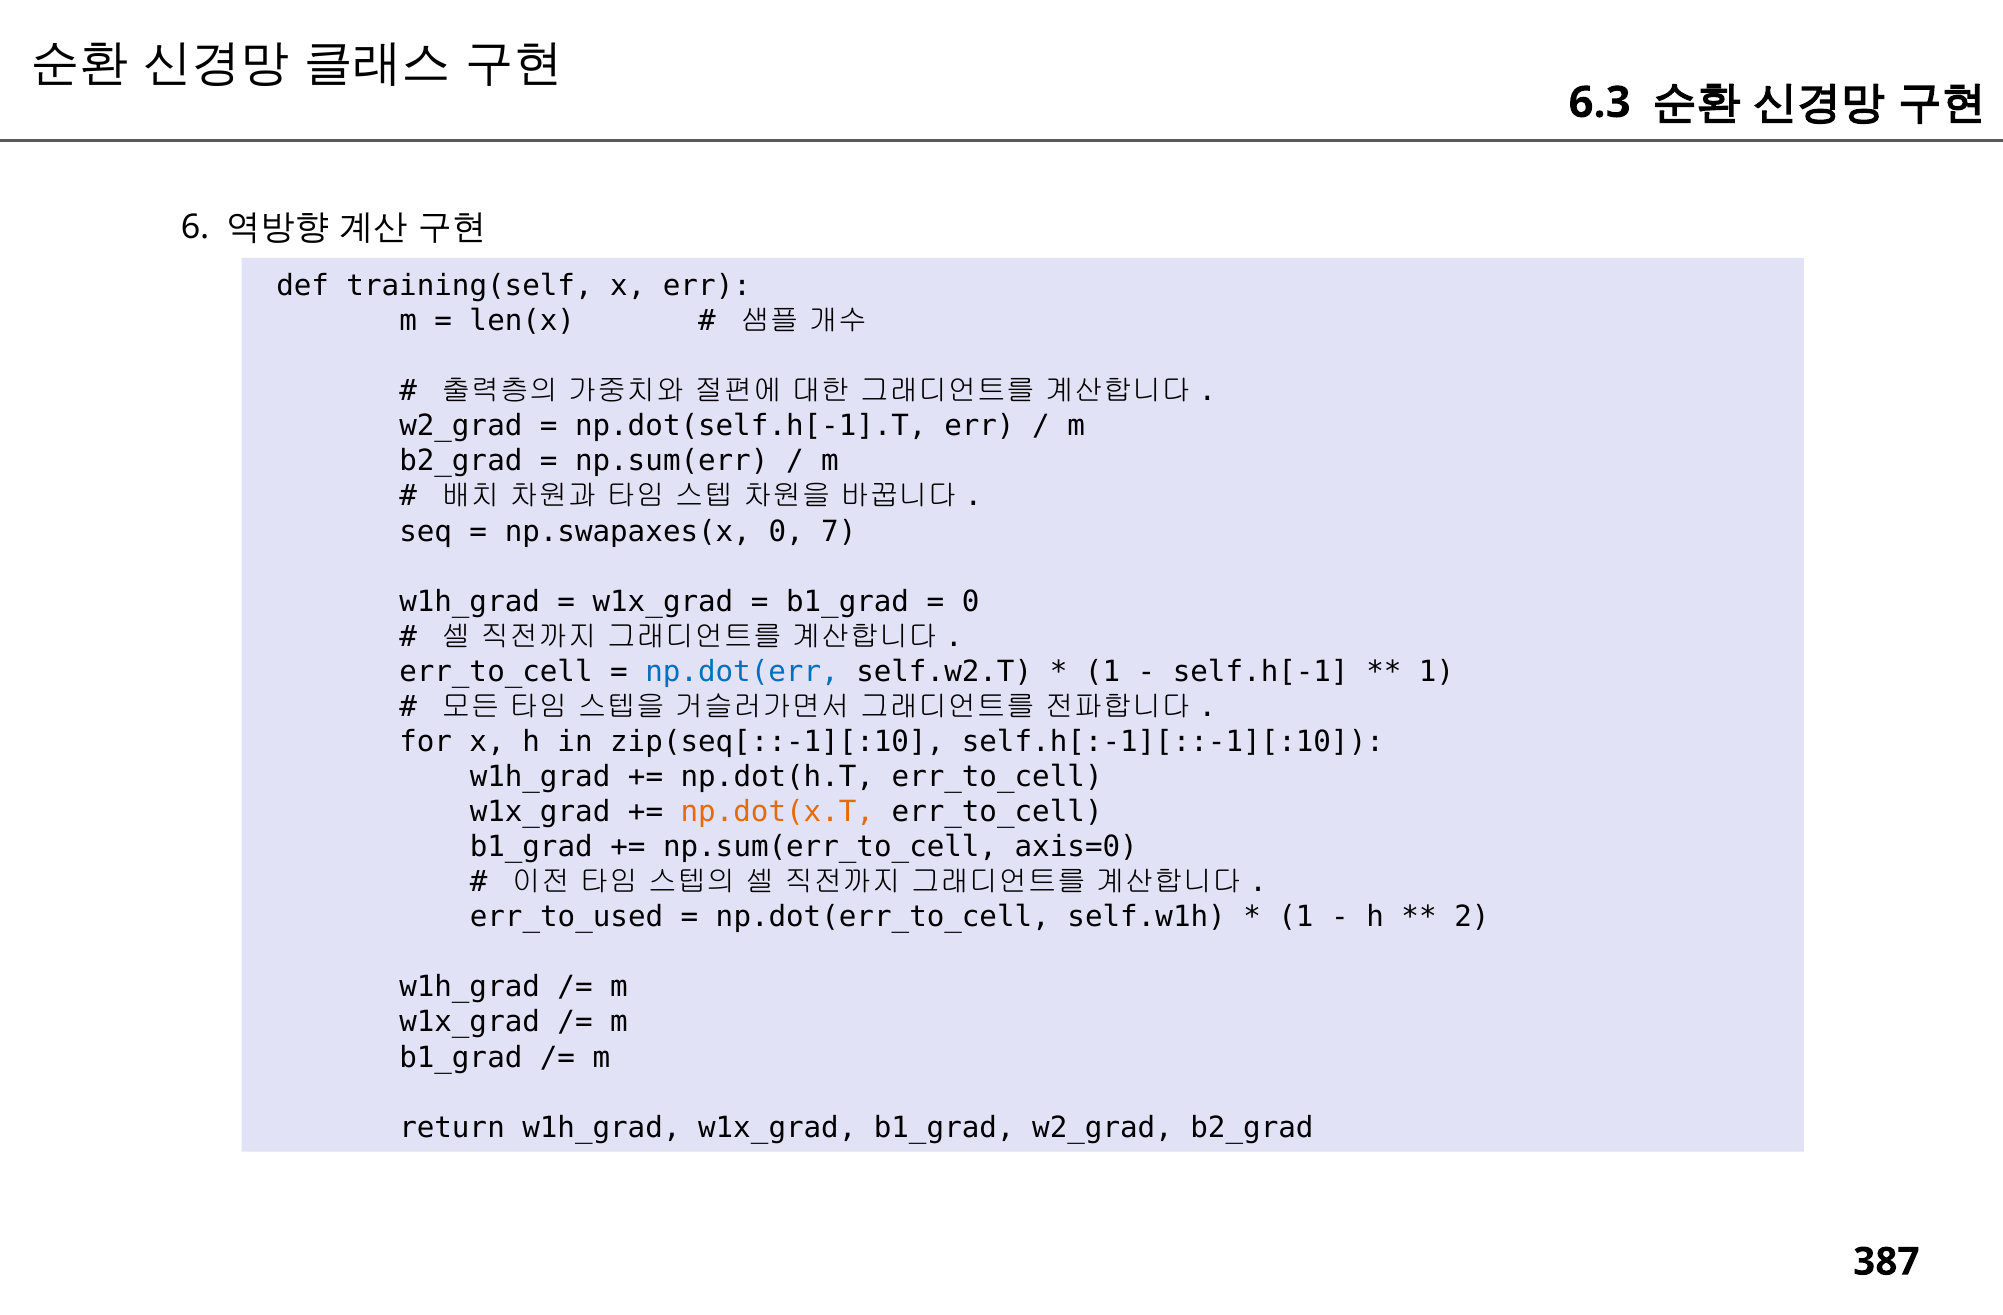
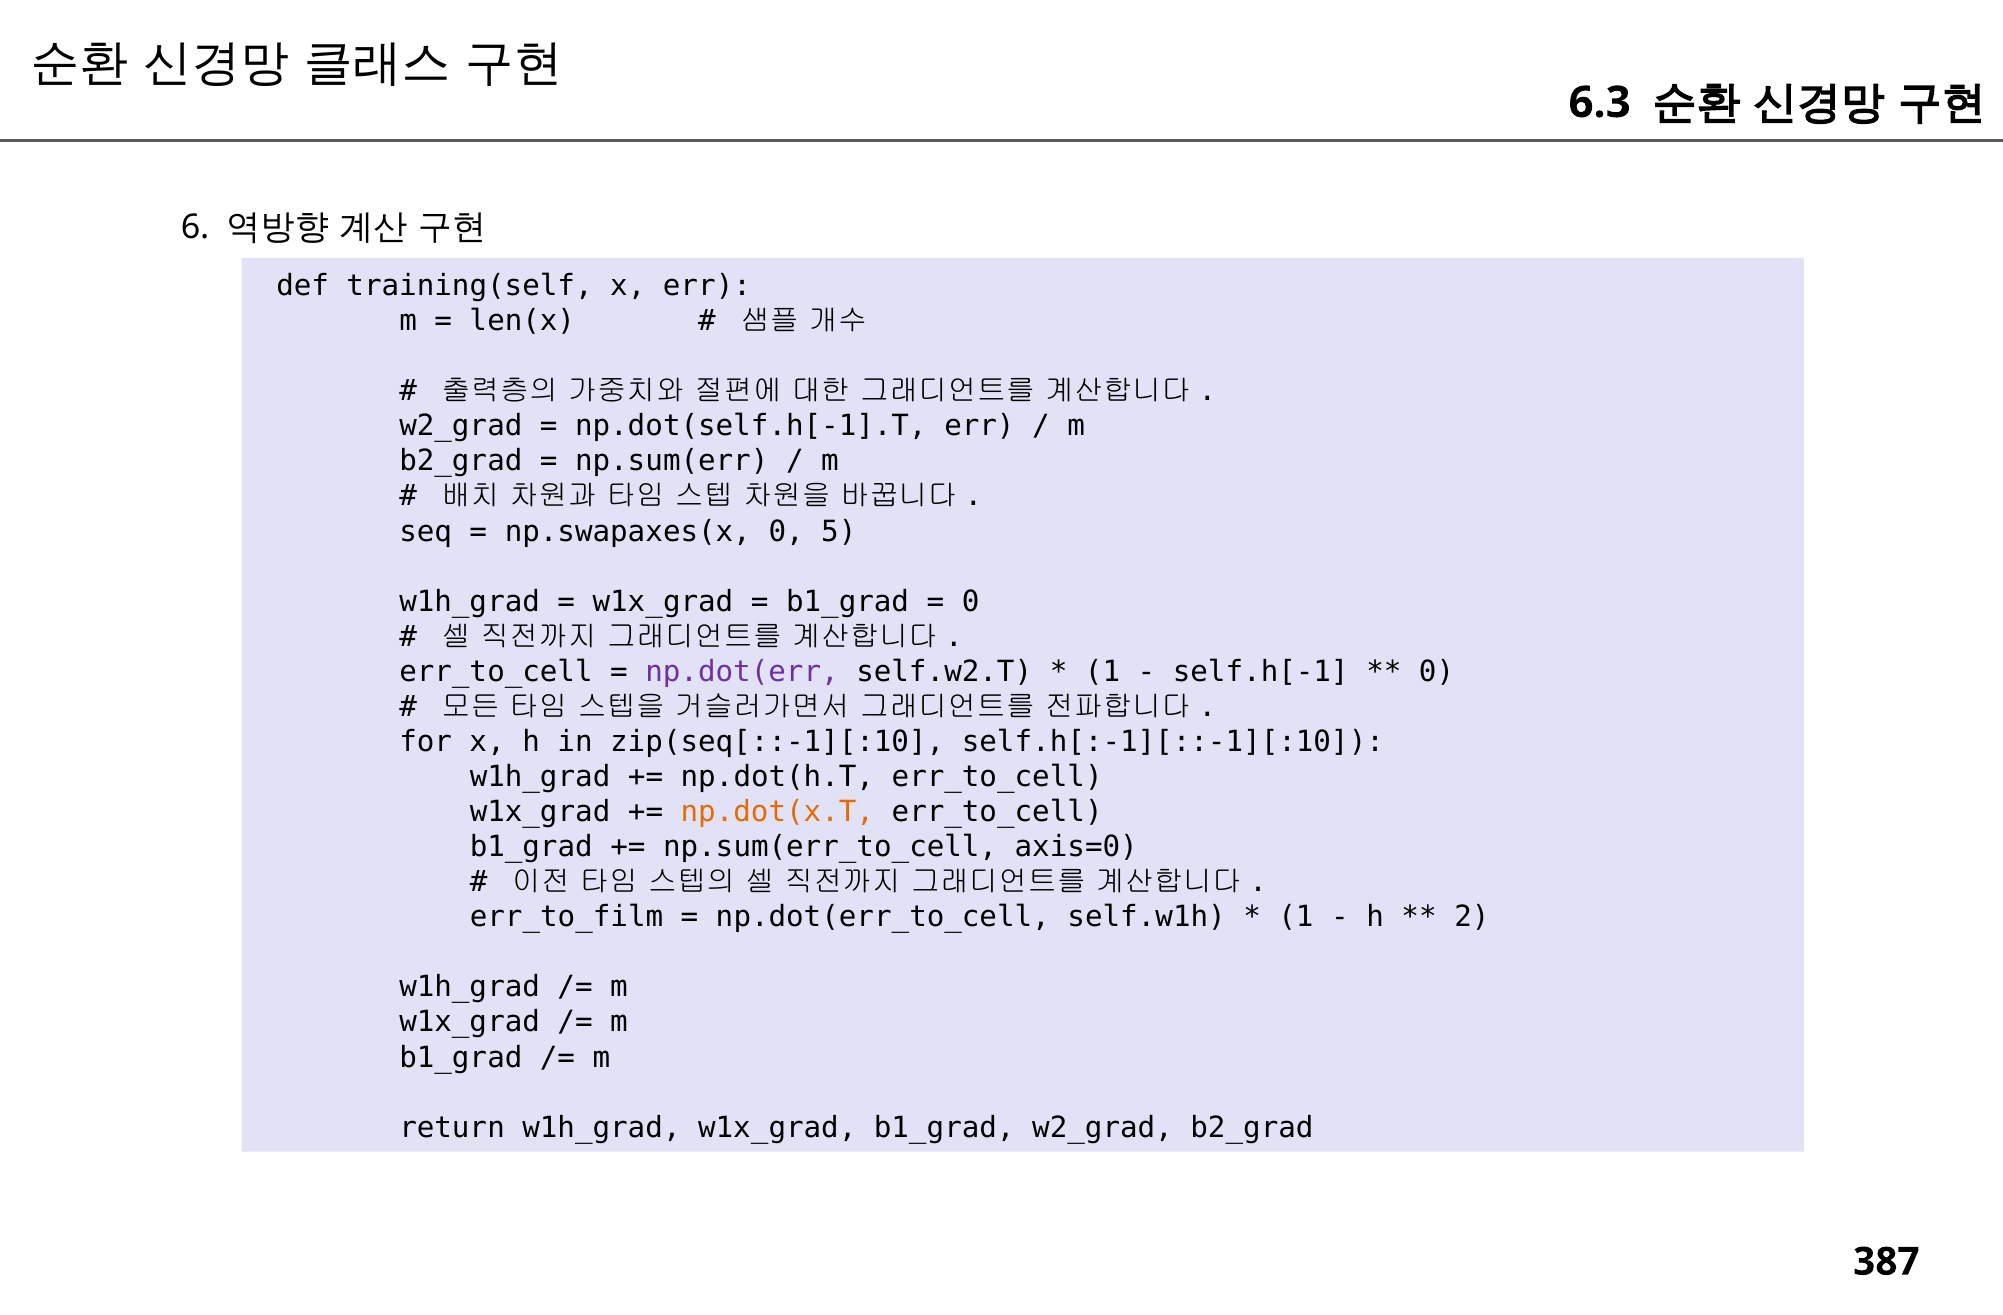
7: 7 -> 5
np.dot(err colour: blue -> purple
1 at (1437, 672): 1 -> 0
err_to_used: err_to_used -> err_to_film
